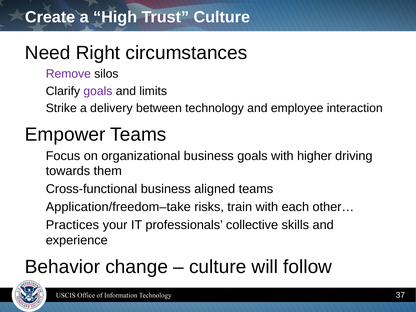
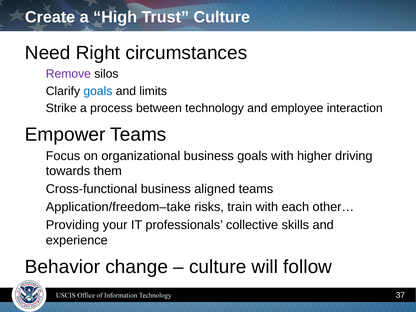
goals at (98, 91) colour: purple -> blue
delivery: delivery -> process
Practices: Practices -> Providing
